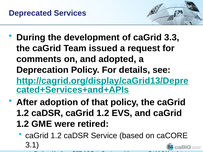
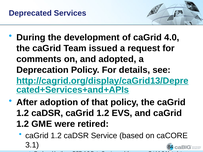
caGrid 3.3: 3.3 -> 4.0
